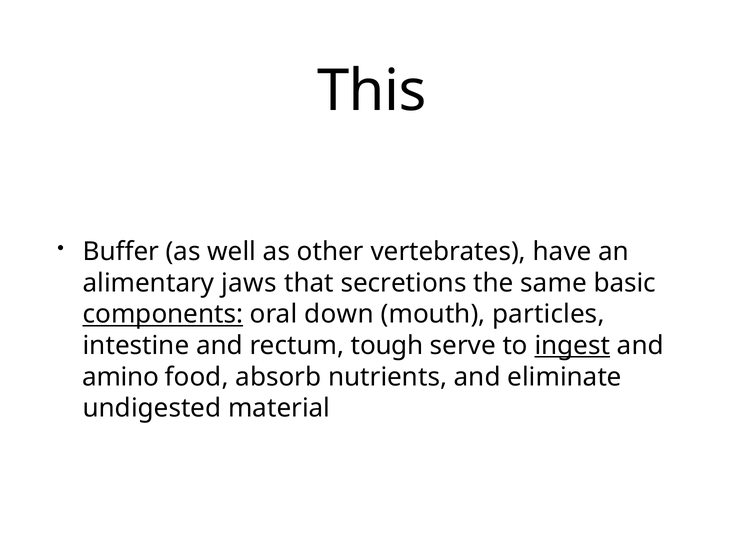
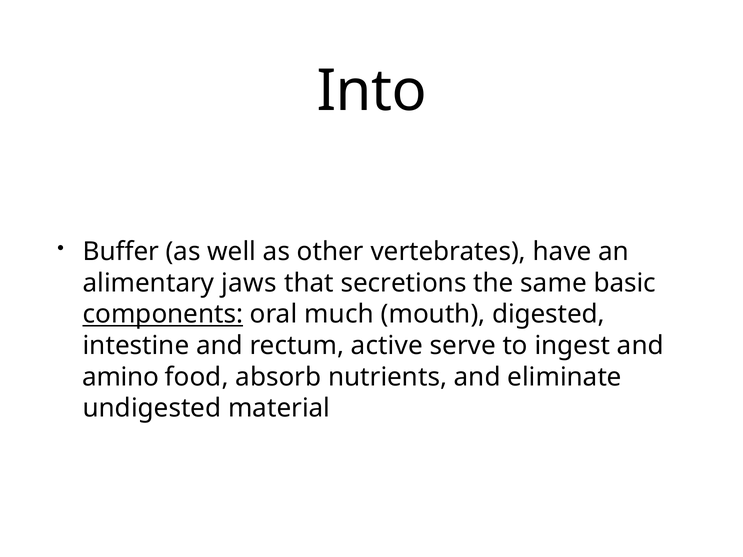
This: This -> Into
down: down -> much
particles: particles -> digested
tough: tough -> active
ingest underline: present -> none
